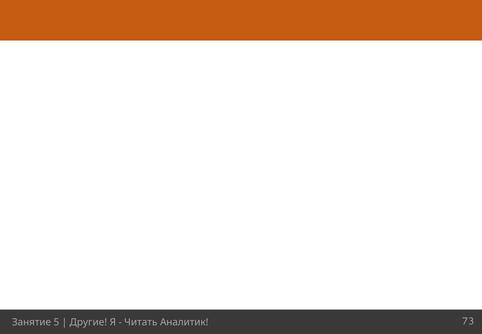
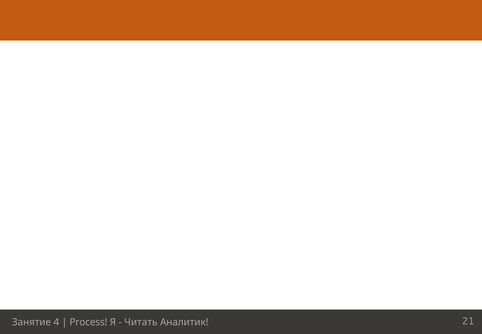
5: 5 -> 4
Другие: Другие -> Process
73: 73 -> 21
